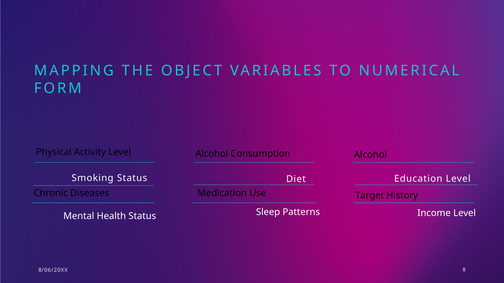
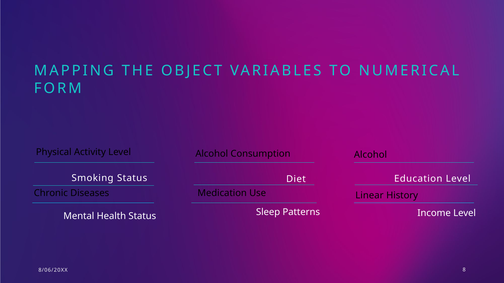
Target: Target -> Linear
